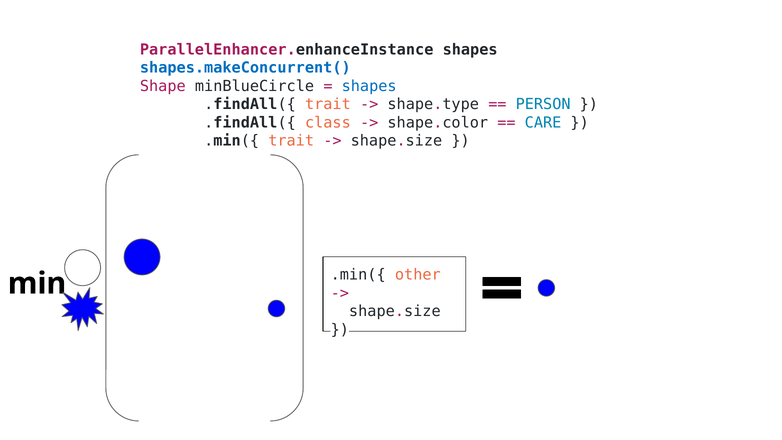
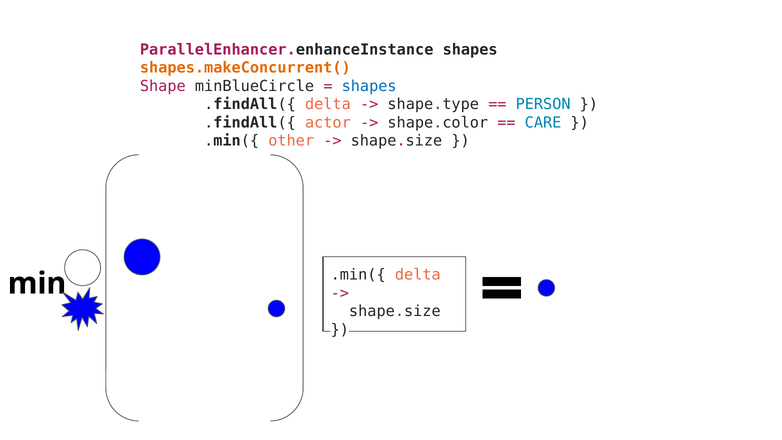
shapes.makeConcurrent( colour: blue -> orange
.findAll({ trait: trait -> delta
class: class -> actor
.min({ trait: trait -> other
.min({ other: other -> delta
